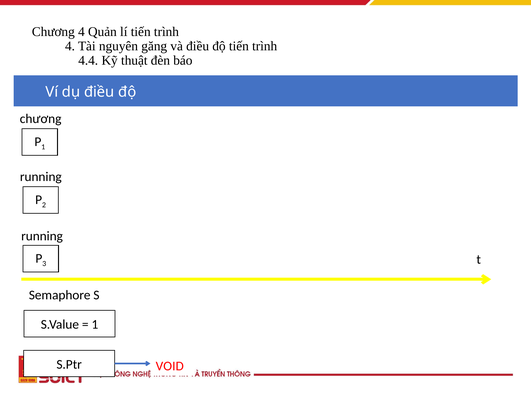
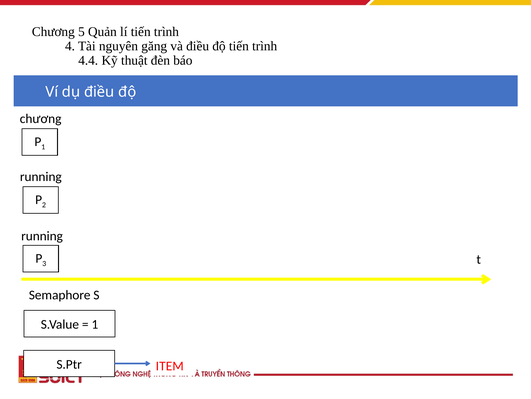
Chương 4: 4 -> 5
VOID: VOID -> ITEM
